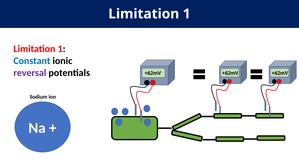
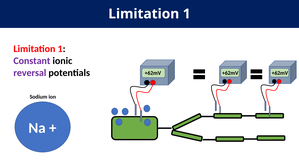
Constant colour: blue -> purple
